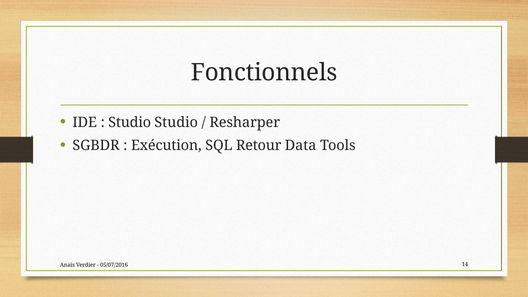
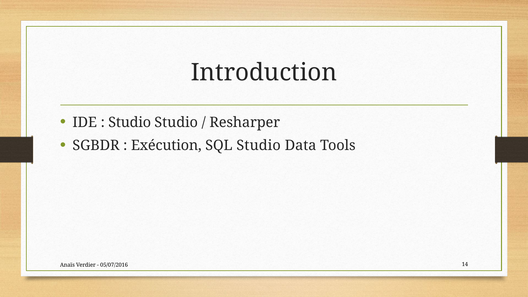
Fonctionnels: Fonctionnels -> Introduction
SQL Retour: Retour -> Studio
